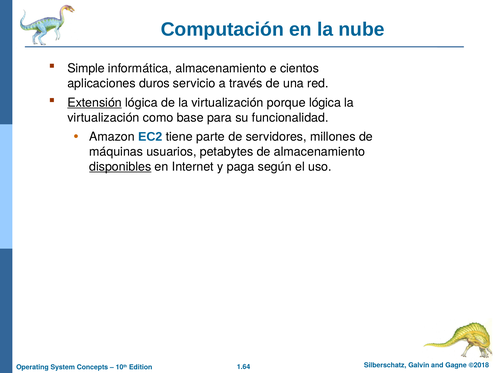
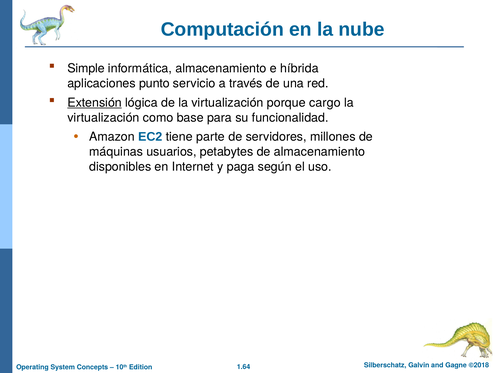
cientos: cientos -> híbrida
duros: duros -> punto
porque lógica: lógica -> cargo
disponibles underline: present -> none
